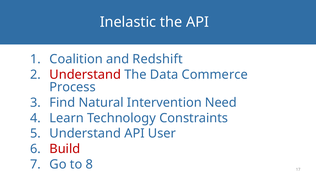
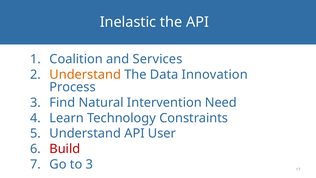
Redshift: Redshift -> Services
Understand at (85, 75) colour: red -> orange
Commerce: Commerce -> Innovation
to 8: 8 -> 3
